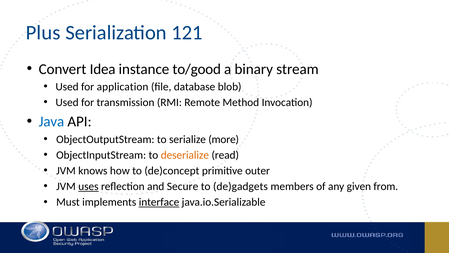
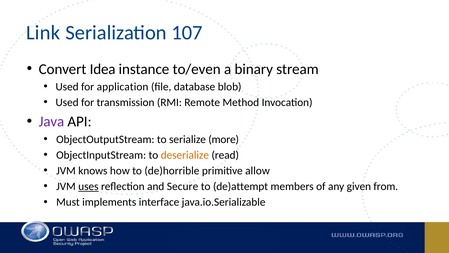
Plus: Plus -> Link
121: 121 -> 107
to/good: to/good -> to/even
Java colour: blue -> purple
de)concept: de)concept -> de)horrible
outer: outer -> allow
de)gadgets: de)gadgets -> de)attempt
interface underline: present -> none
